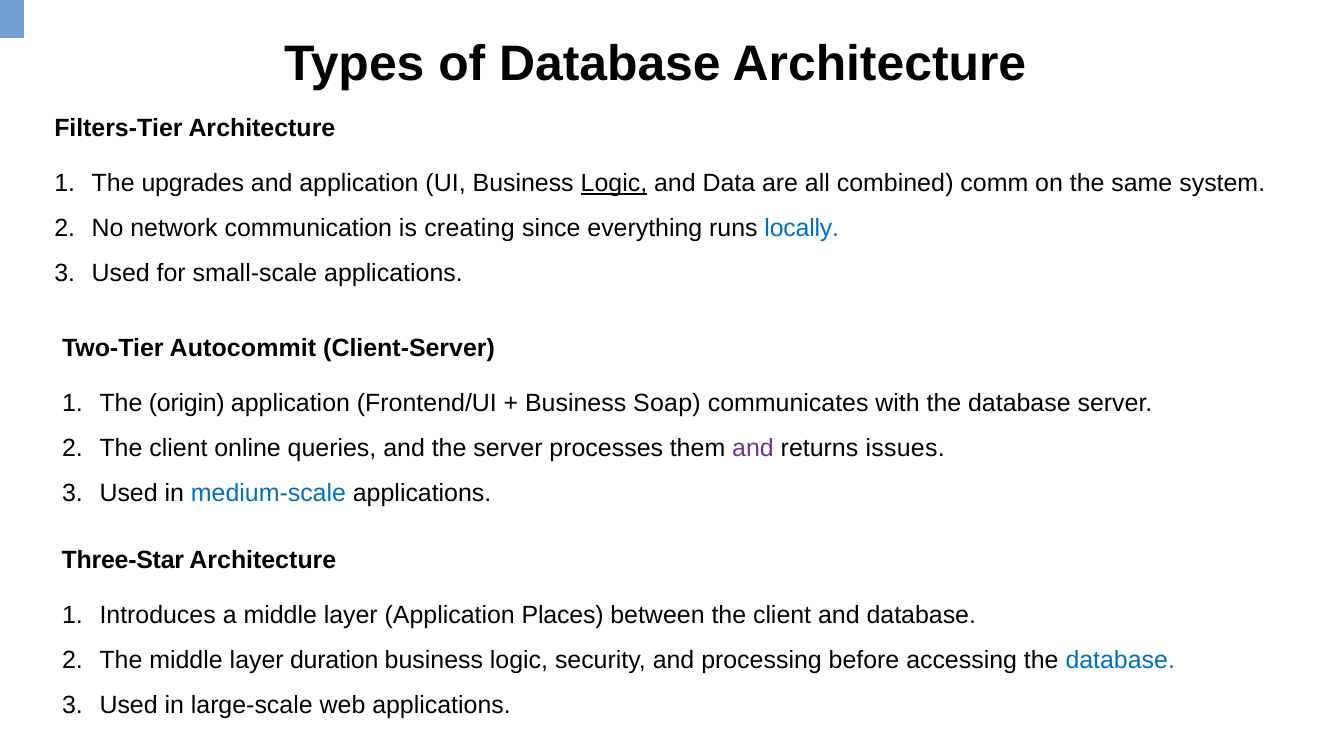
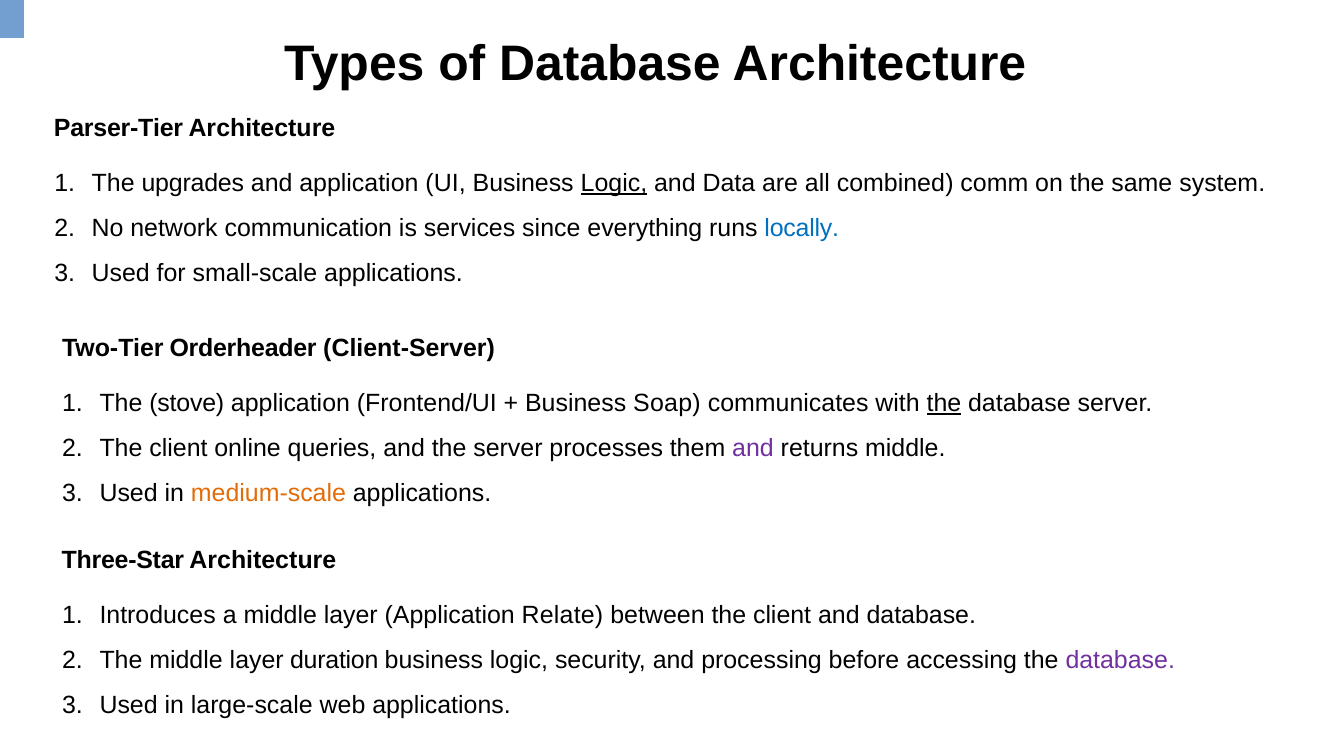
Filters-Tier: Filters-Tier -> Parser-Tier
creating: creating -> services
Autocommit: Autocommit -> Orderheader
origin: origin -> stove
the at (944, 403) underline: none -> present
returns issues: issues -> middle
medium-scale colour: blue -> orange
Places: Places -> Relate
database at (1120, 660) colour: blue -> purple
